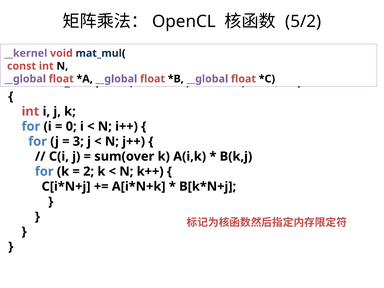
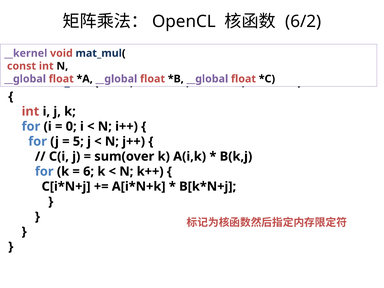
5/2: 5/2 -> 6/2
3: 3 -> 5
2: 2 -> 6
